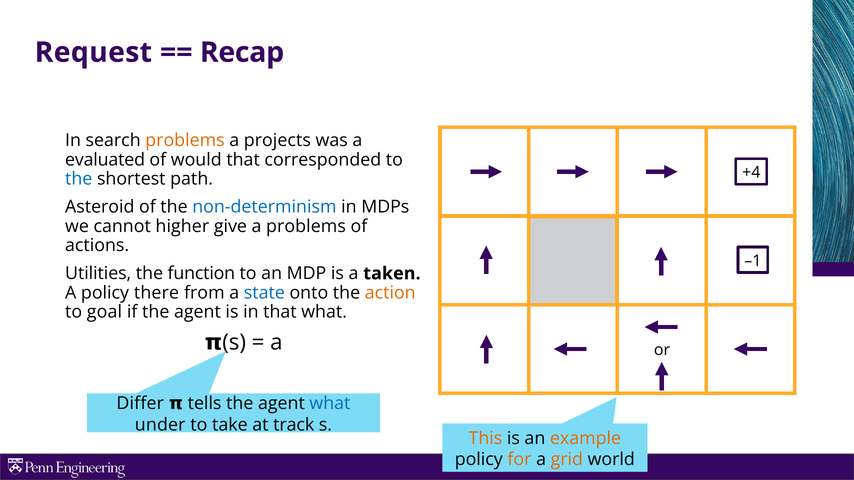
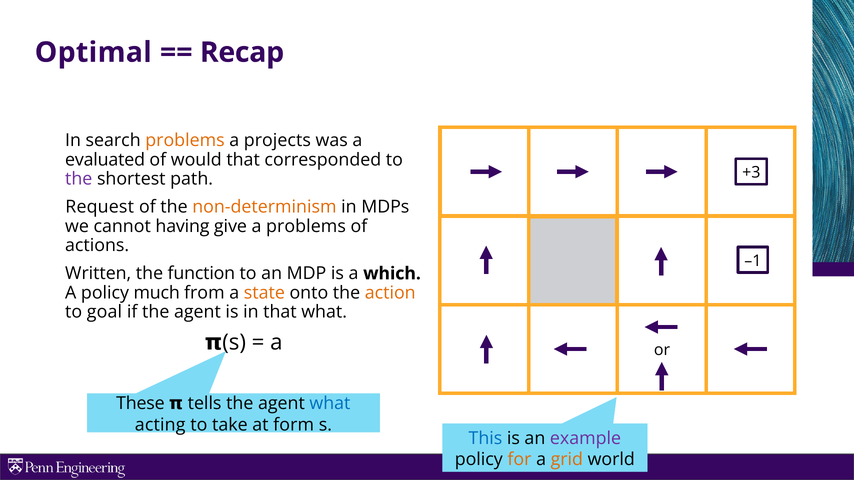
Request: Request -> Optimal
+4: +4 -> +3
the at (79, 179) colour: blue -> purple
Asteroid: Asteroid -> Request
non-determinism colour: blue -> orange
higher: higher -> having
Utilities: Utilities -> Written
taken: taken -> which
there: there -> much
state colour: blue -> orange
Differ: Differ -> These
under: under -> acting
track: track -> form
This colour: orange -> blue
example colour: orange -> purple
